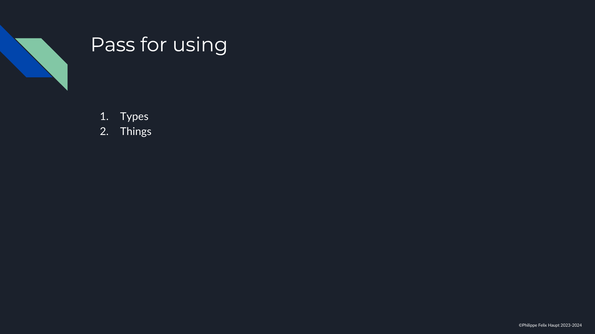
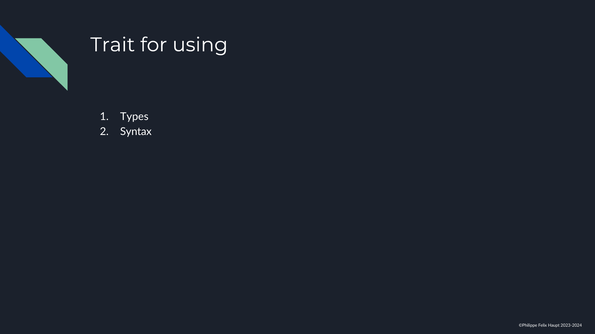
Pass: Pass -> Trait
Things: Things -> Syntax
